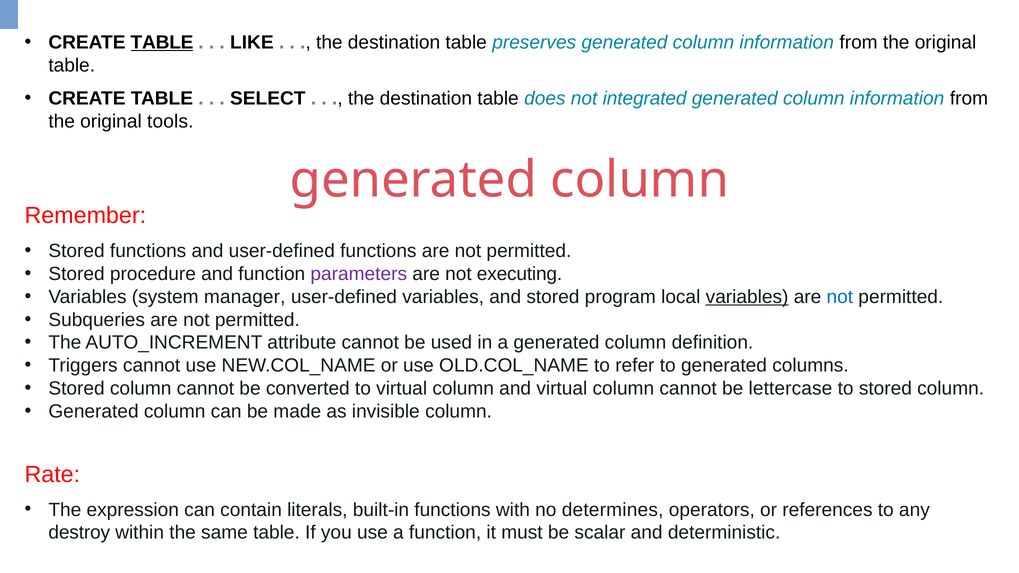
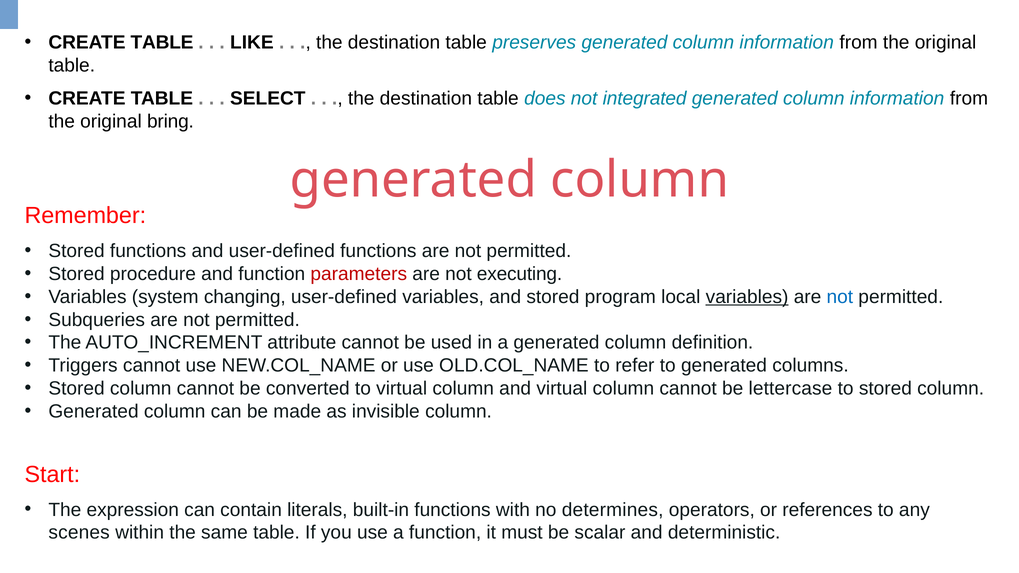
TABLE at (162, 42) underline: present -> none
tools: tools -> bring
parameters colour: purple -> red
manager: manager -> changing
Rate: Rate -> Start
destroy: destroy -> scenes
